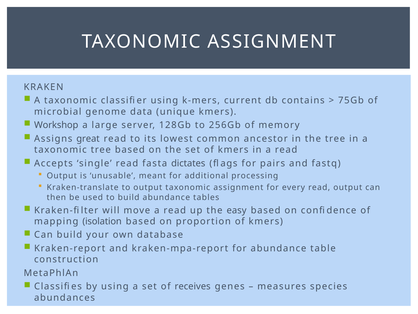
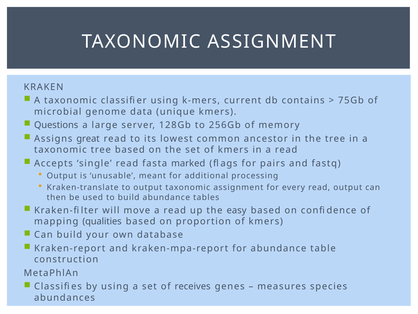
Workshop: Workshop -> Questions
dictates: dictates -> marked
isolation: isolation -> qualities
